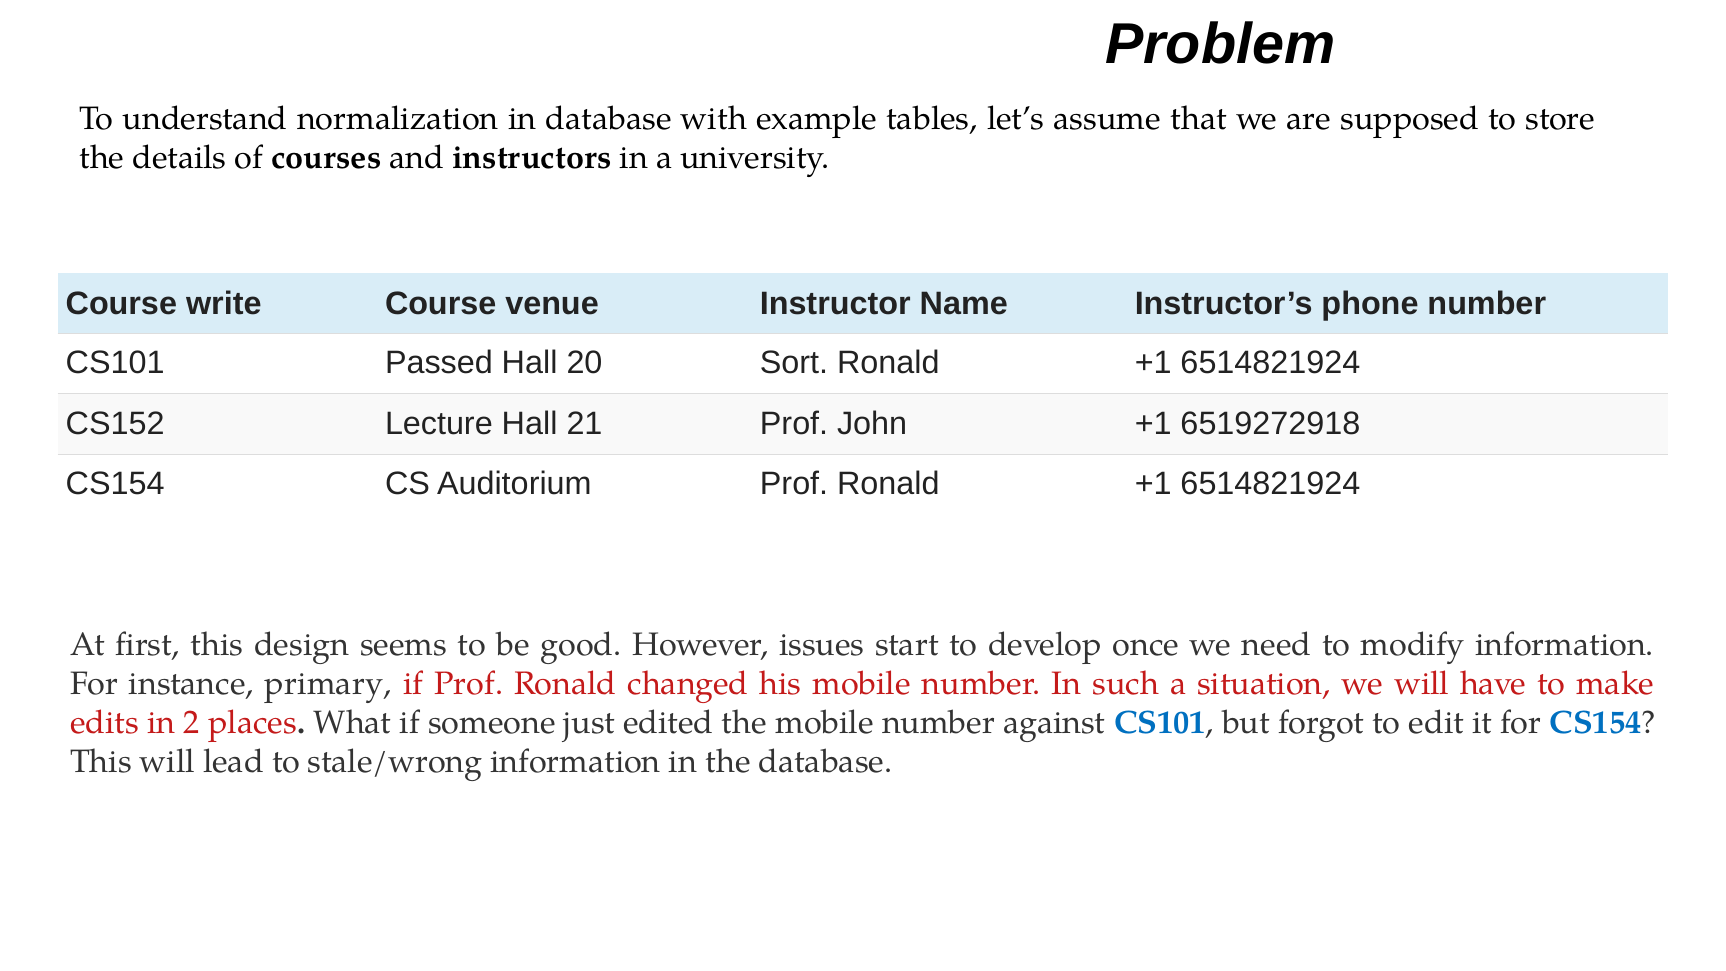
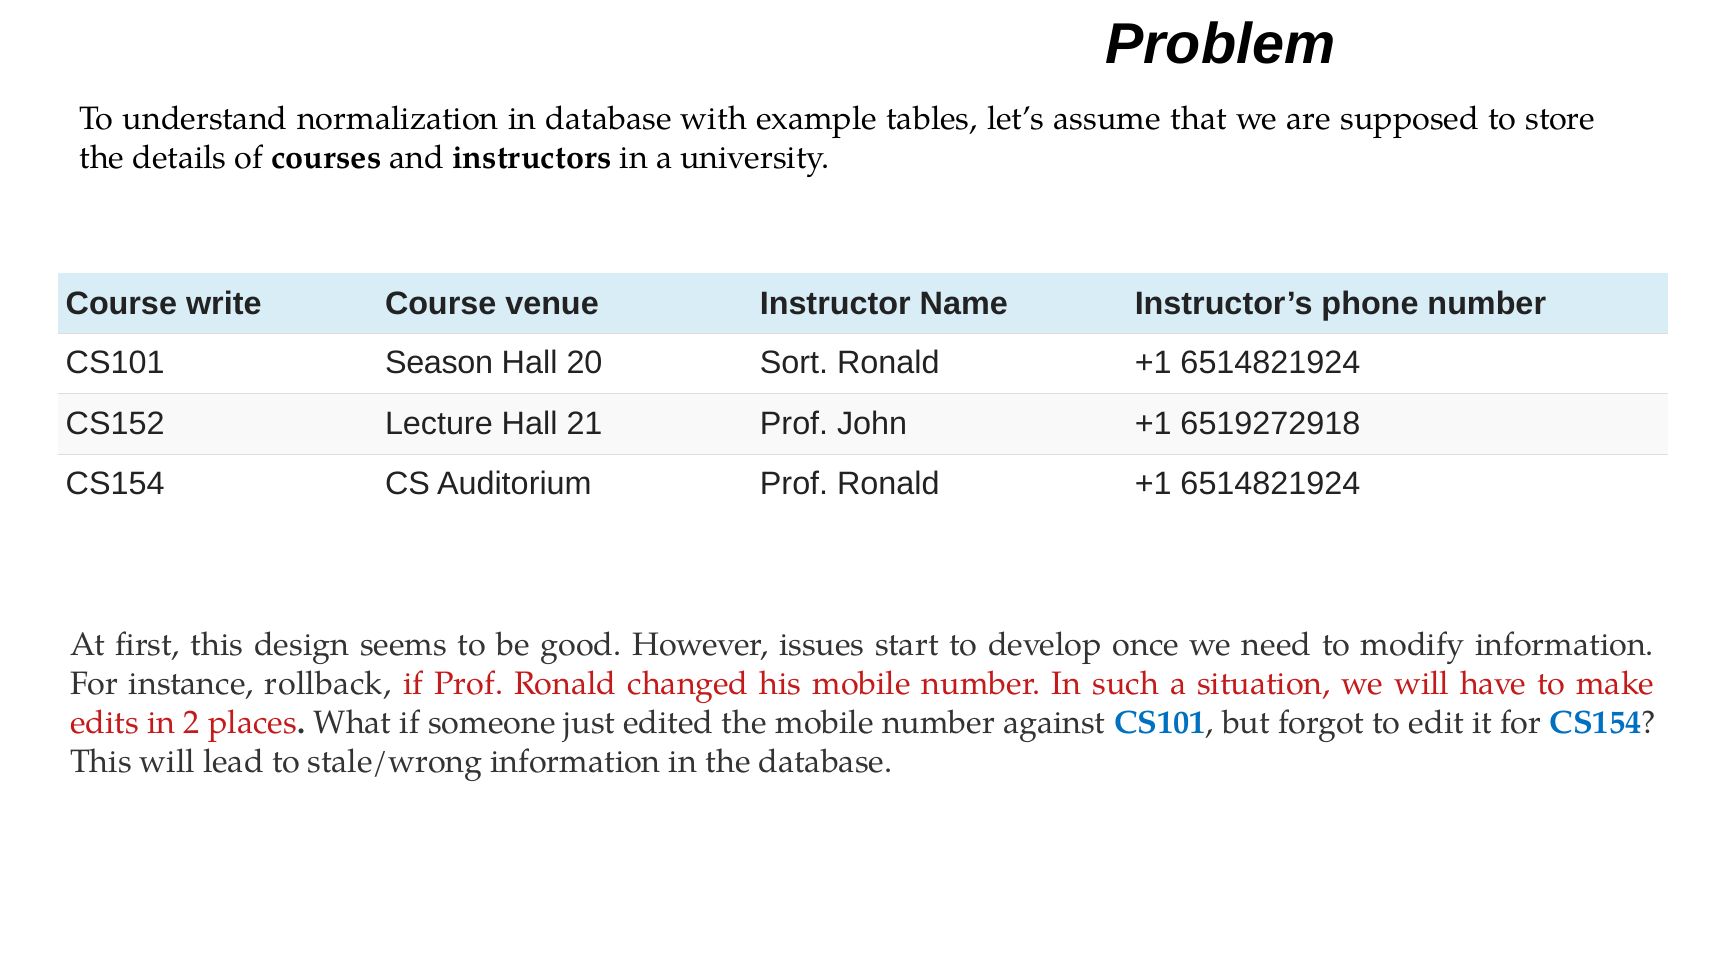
Passed: Passed -> Season
primary: primary -> rollback
